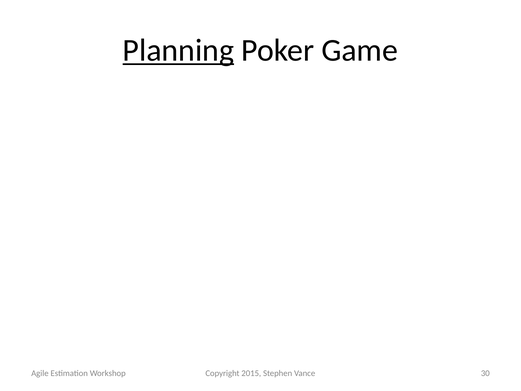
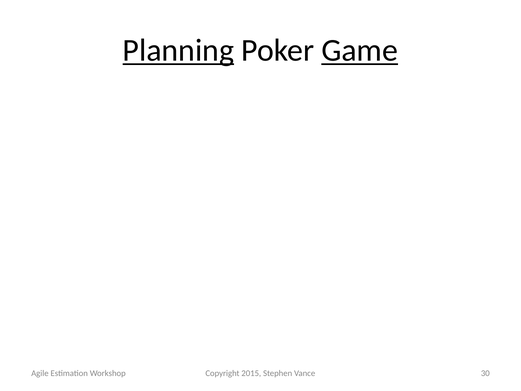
Game underline: none -> present
